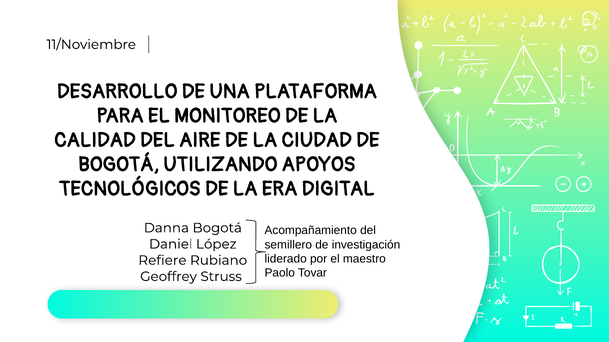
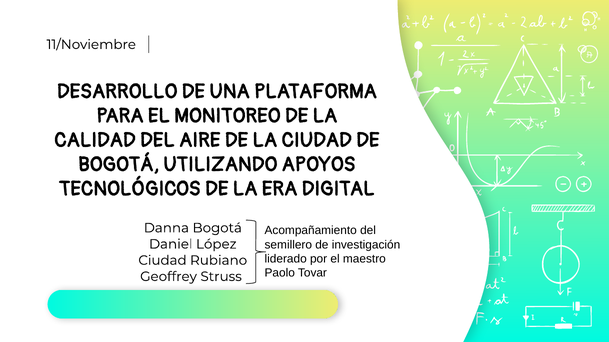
Refiere at (162, 261): Refiere -> Ciudad
